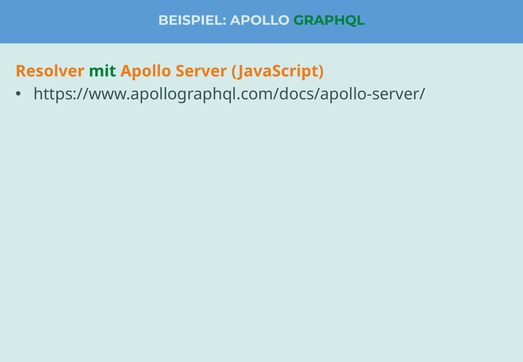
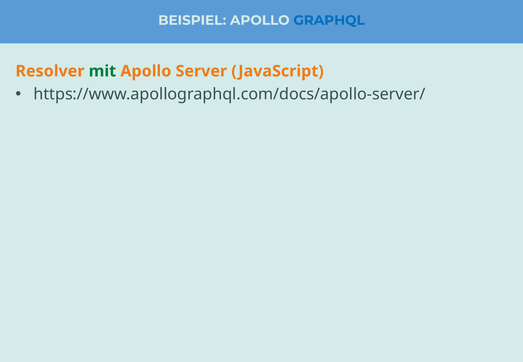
GRAPHQL colour: green -> blue
